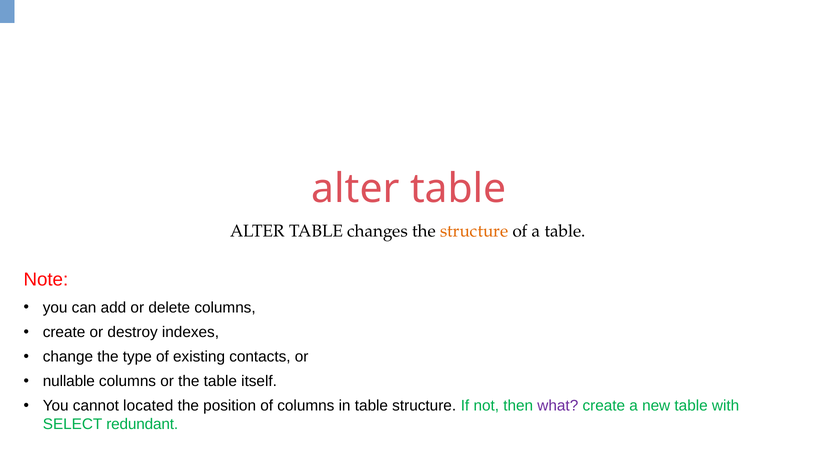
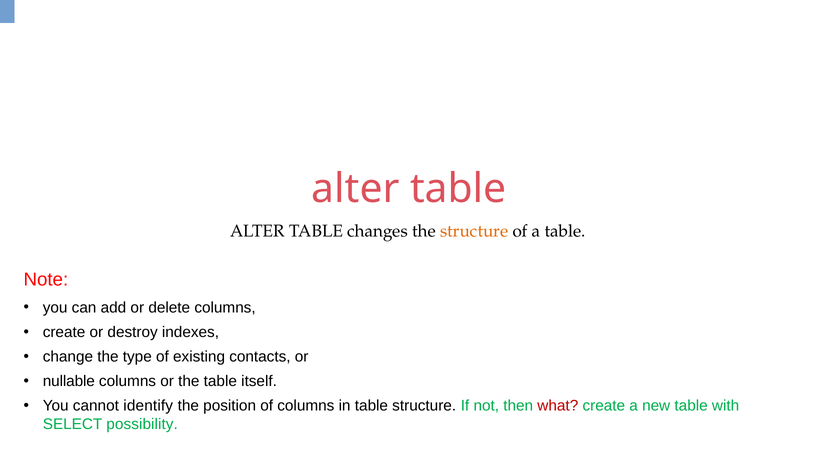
located: located -> identify
what colour: purple -> red
redundant: redundant -> possibility
